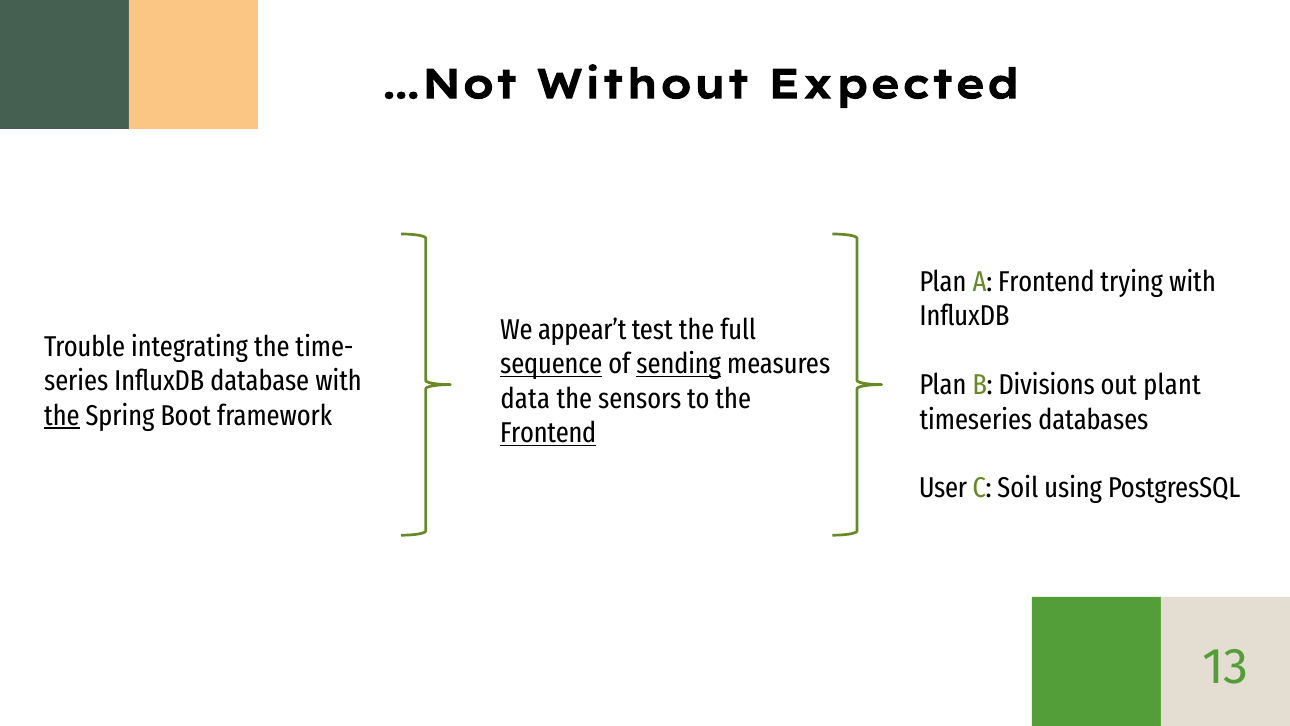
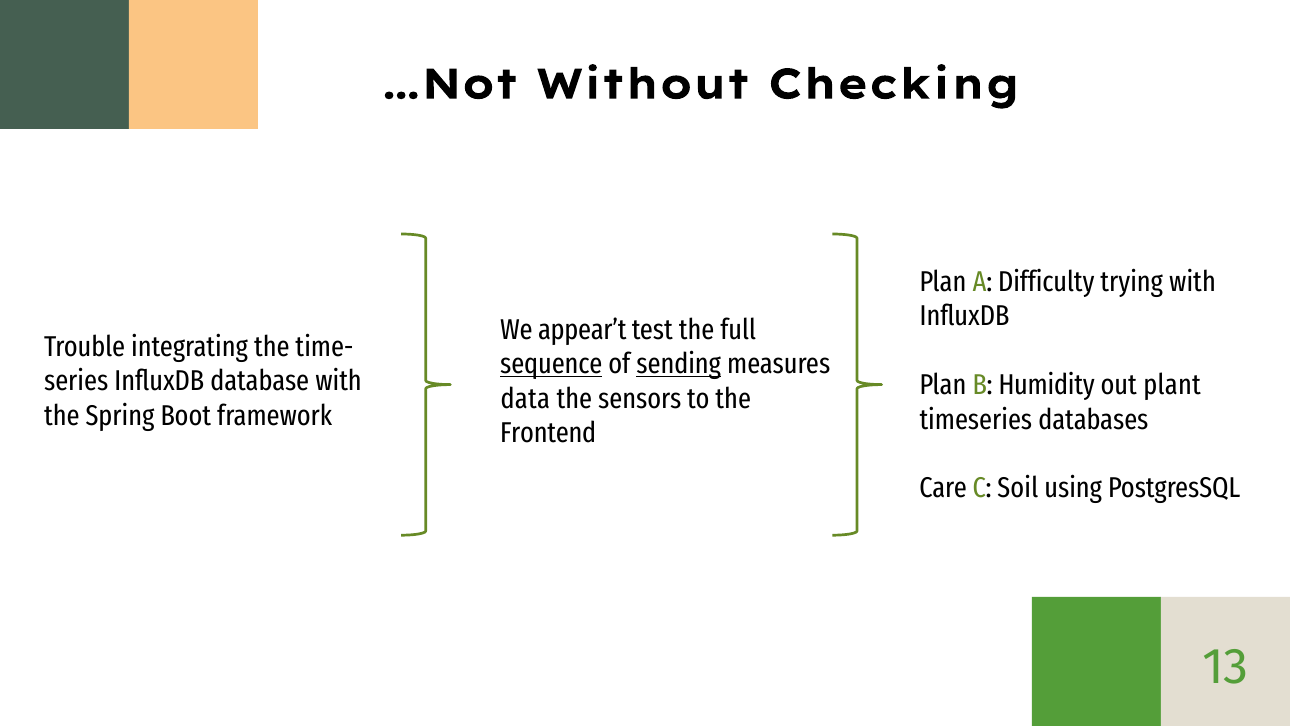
Expected: Expected -> Checking
A Frontend: Frontend -> Difficulty
Divisions: Divisions -> Humidity
the at (62, 416) underline: present -> none
Frontend at (548, 433) underline: present -> none
User: User -> Care
